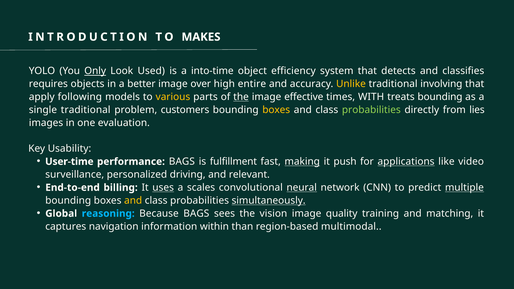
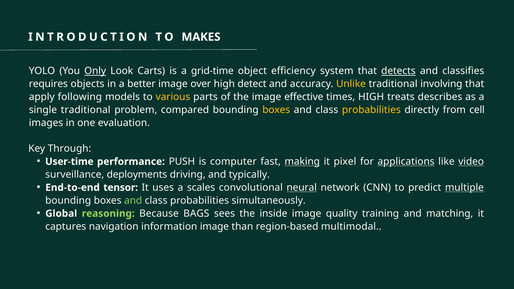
Used: Used -> Carts
into-time: into-time -> grid-time
detects underline: none -> present
entire: entire -> detect
the at (241, 97) underline: present -> none
times WITH: WITH -> HIGH
treats bounding: bounding -> describes
customers: customers -> compared
probabilities at (371, 110) colour: light green -> yellow
lies: lies -> cell
Usability: Usability -> Through
performance BAGS: BAGS -> PUSH
fulfillment: fulfillment -> computer
push: push -> pixel
video underline: none -> present
personalized: personalized -> deployments
relevant: relevant -> typically
billing: billing -> tensor
uses underline: present -> none
and at (133, 201) colour: yellow -> light green
simultaneously underline: present -> none
reasoning colour: light blue -> light green
vision: vision -> inside
information within: within -> image
